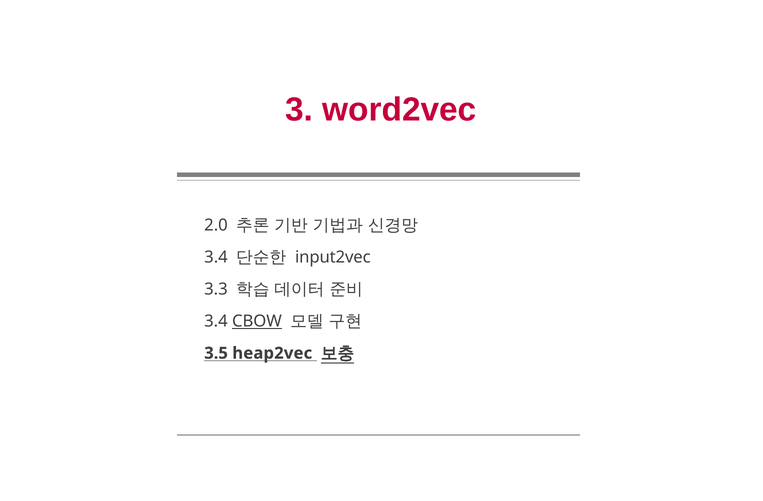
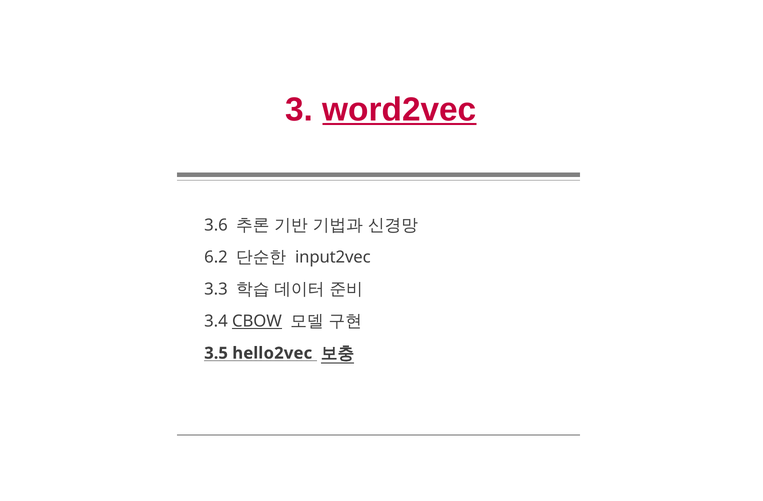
word2vec underline: none -> present
2.0: 2.0 -> 3.6
3.4 at (216, 257): 3.4 -> 6.2
heap2vec: heap2vec -> hello2vec
